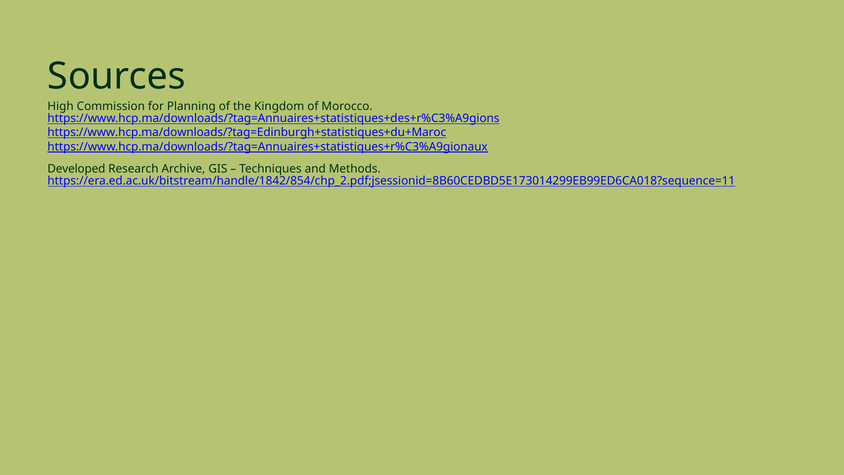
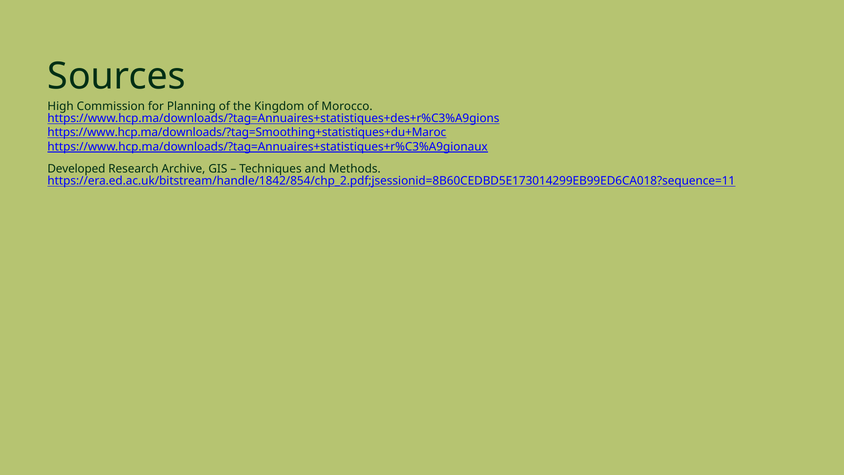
https://www.hcp.ma/downloads/?tag=Edinburgh+statistiques+du+Maroc: https://www.hcp.ma/downloads/?tag=Edinburgh+statistiques+du+Maroc -> https://www.hcp.ma/downloads/?tag=Smoothing+statistiques+du+Maroc
